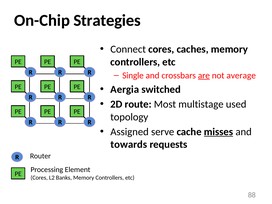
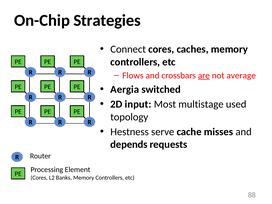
Single: Single -> Flows
route: route -> input
Assigned: Assigned -> Hestness
misses underline: present -> none
towards: towards -> depends
